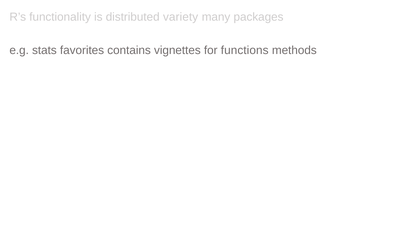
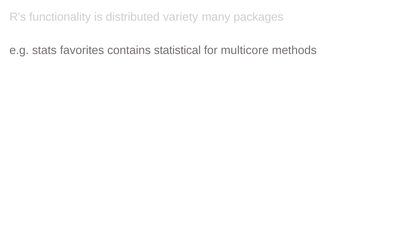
vignettes: vignettes -> statistical
functions: functions -> multicore
